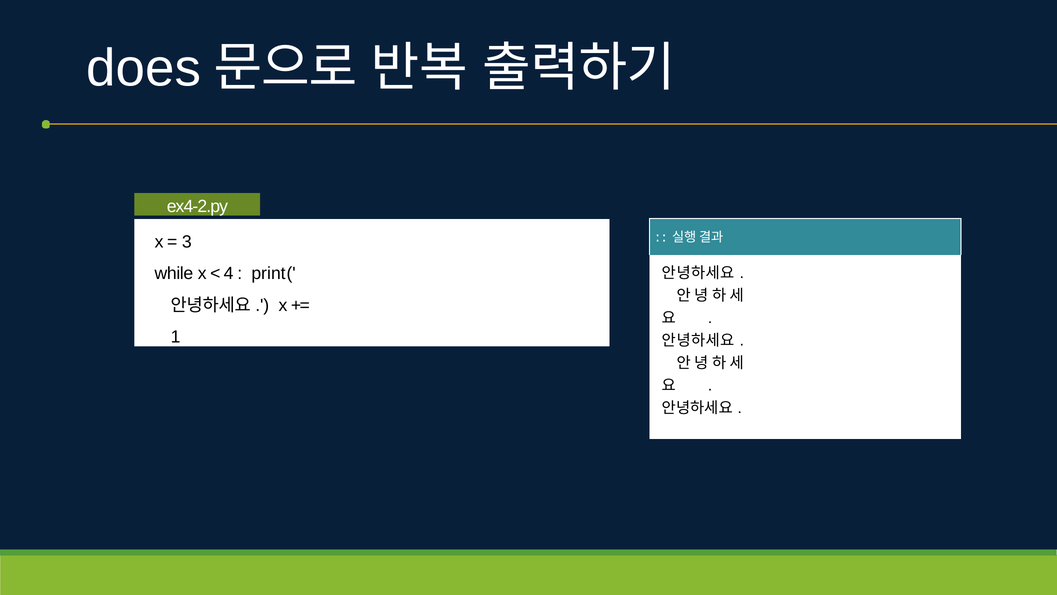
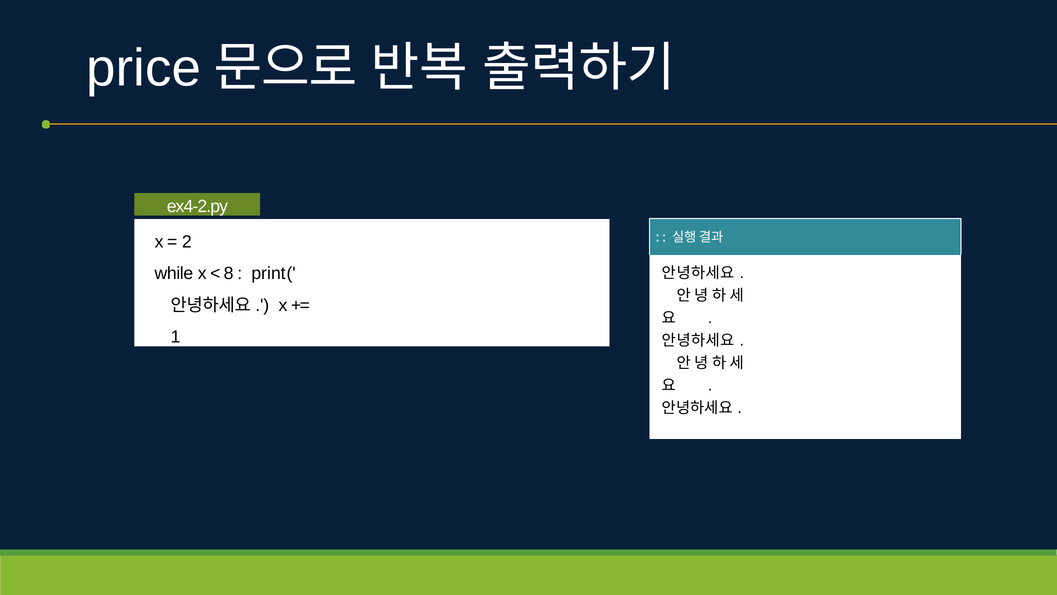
does: does -> price
3: 3 -> 2
4: 4 -> 8
